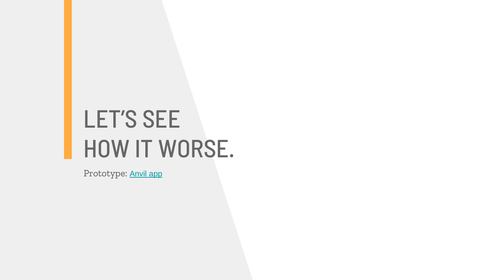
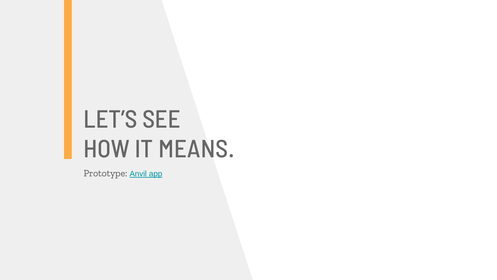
WORSE: WORSE -> MEANS
